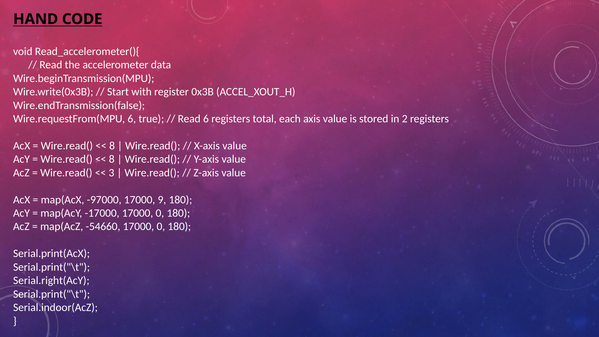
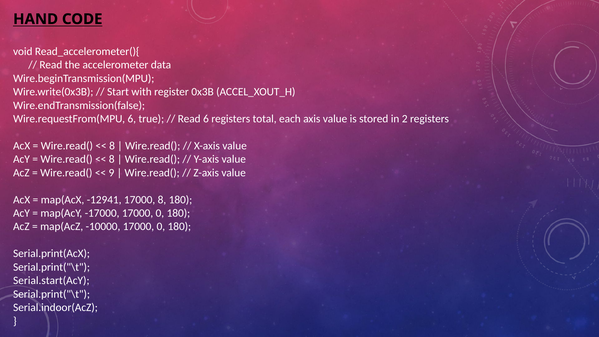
3: 3 -> 9
-97000: -97000 -> -12941
17000 9: 9 -> 8
-54660: -54660 -> -10000
Serial.right(AcY: Serial.right(AcY -> Serial.start(AcY
